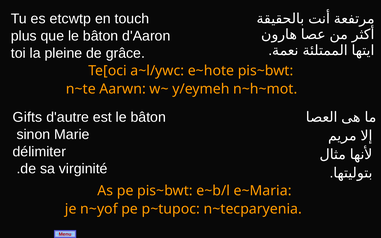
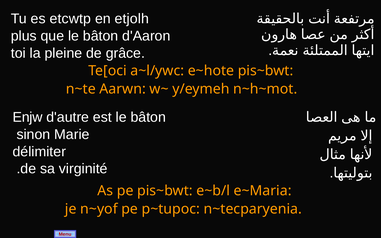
touch: touch -> etjolh
Gifts: Gifts -> Enjw
